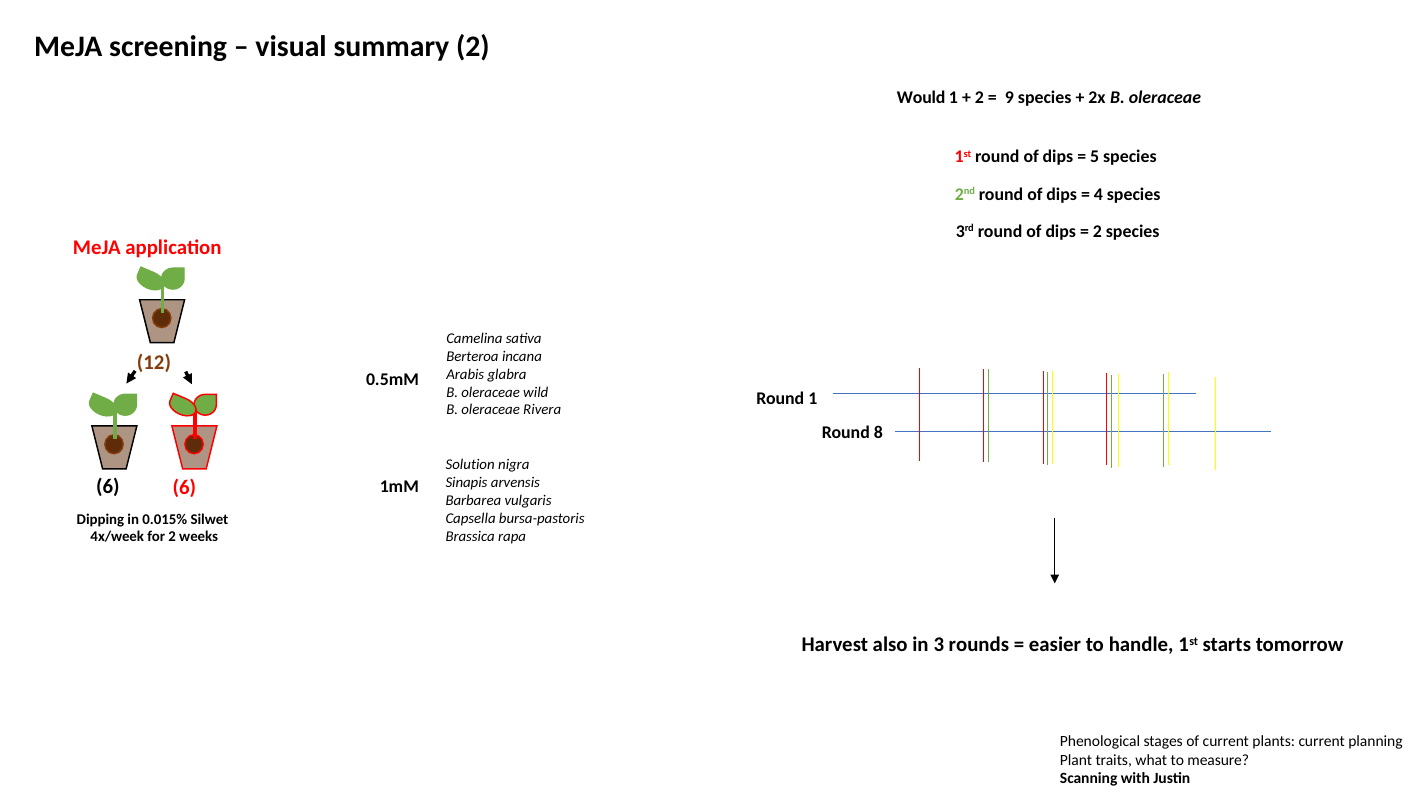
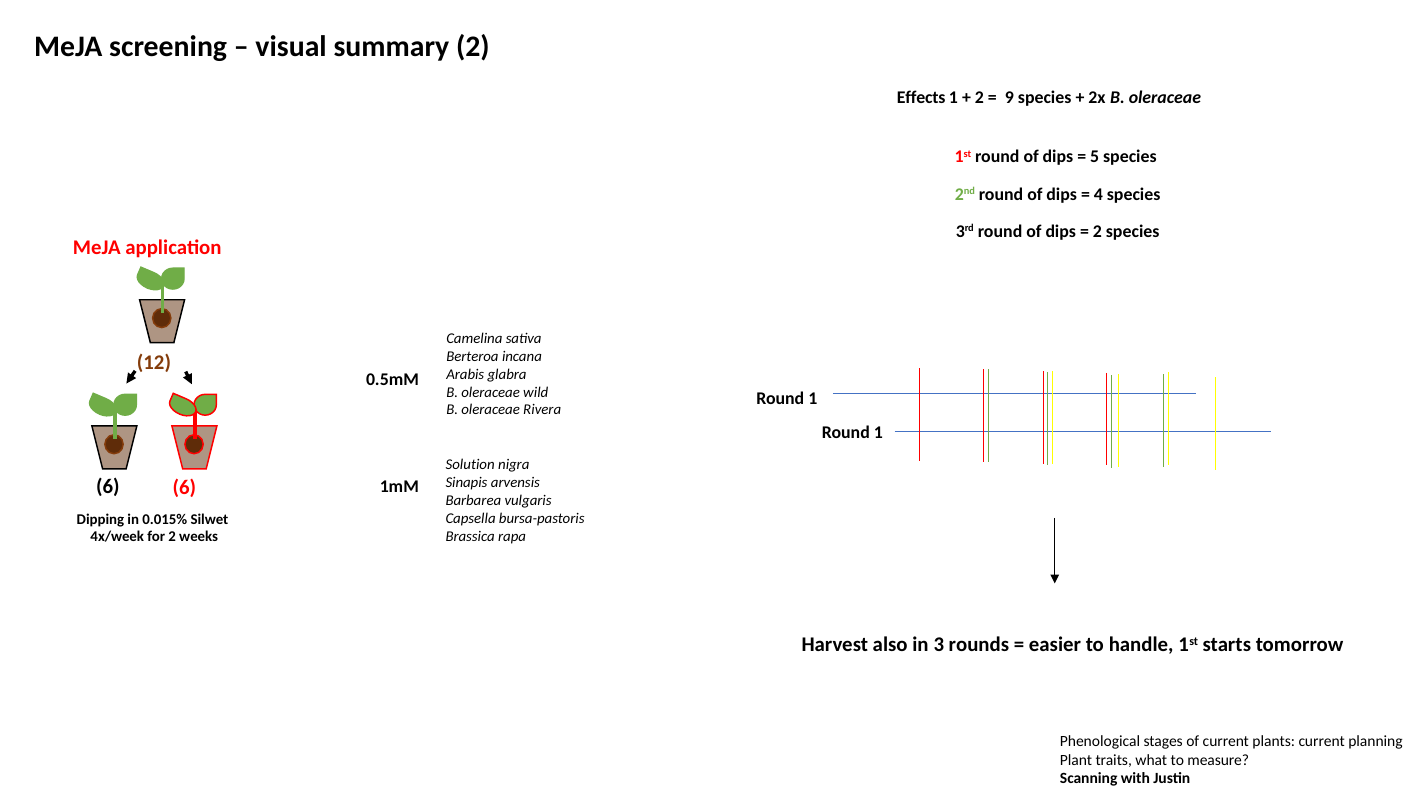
Would: Would -> Effects
8 at (878, 433): 8 -> 1
